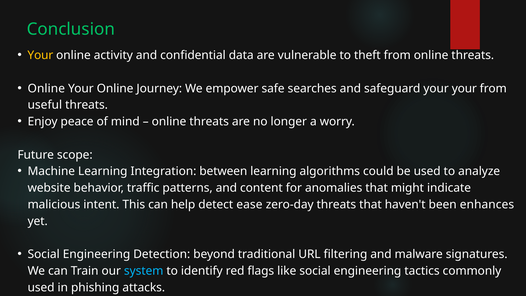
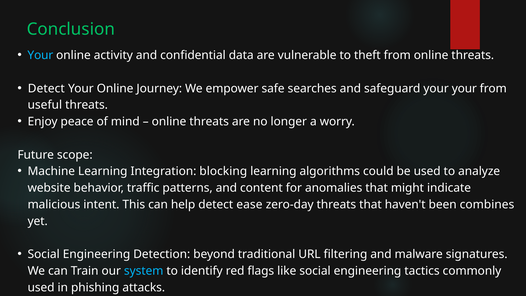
Your at (40, 55) colour: yellow -> light blue
Online at (46, 88): Online -> Detect
between: between -> blocking
enhances: enhances -> combines
